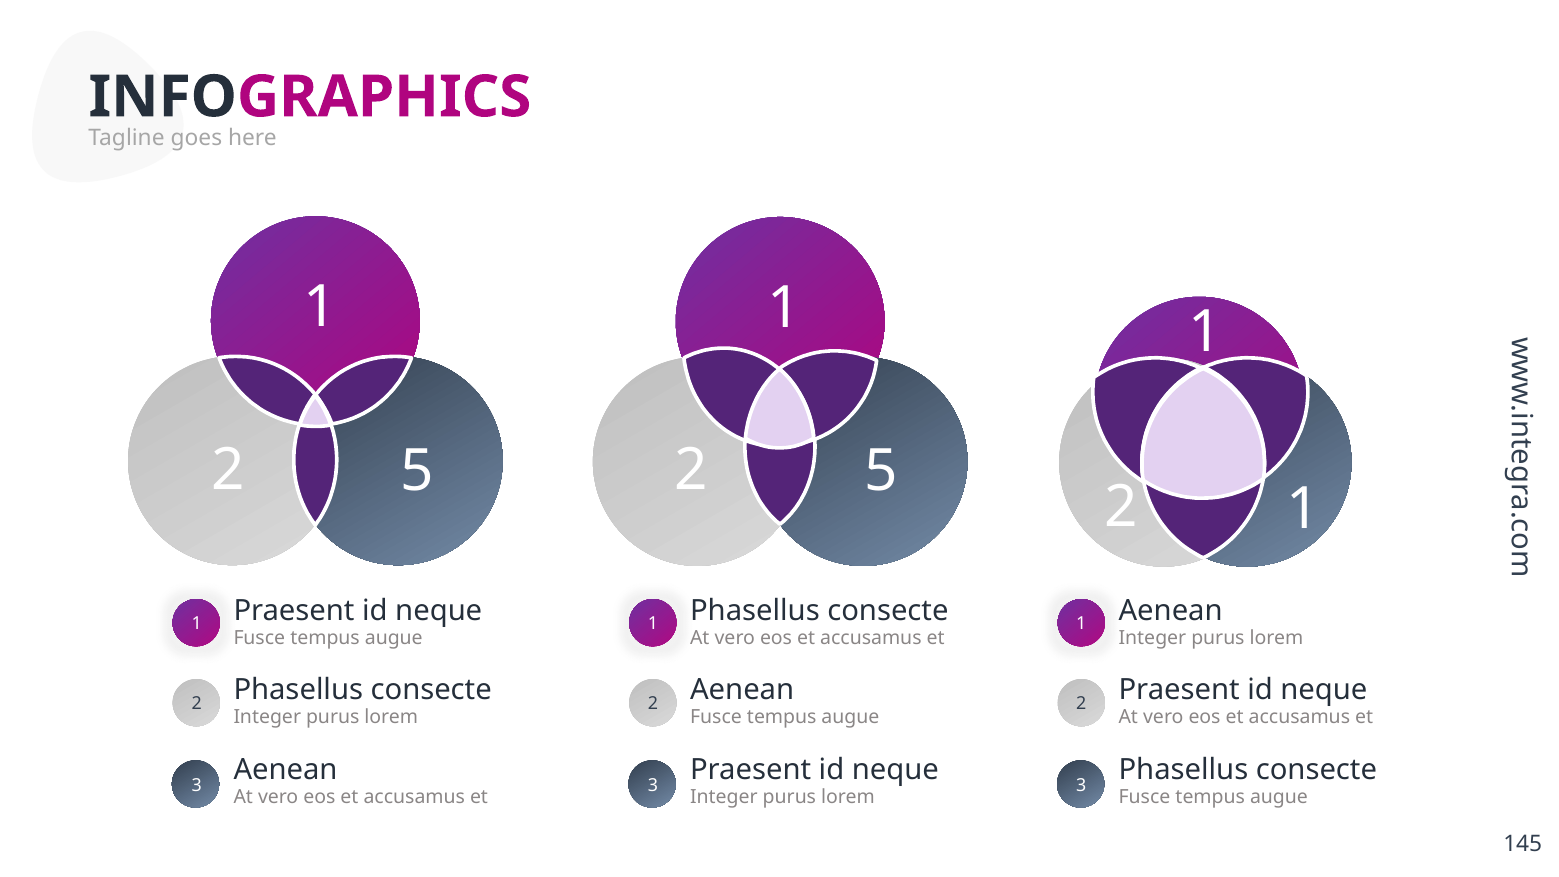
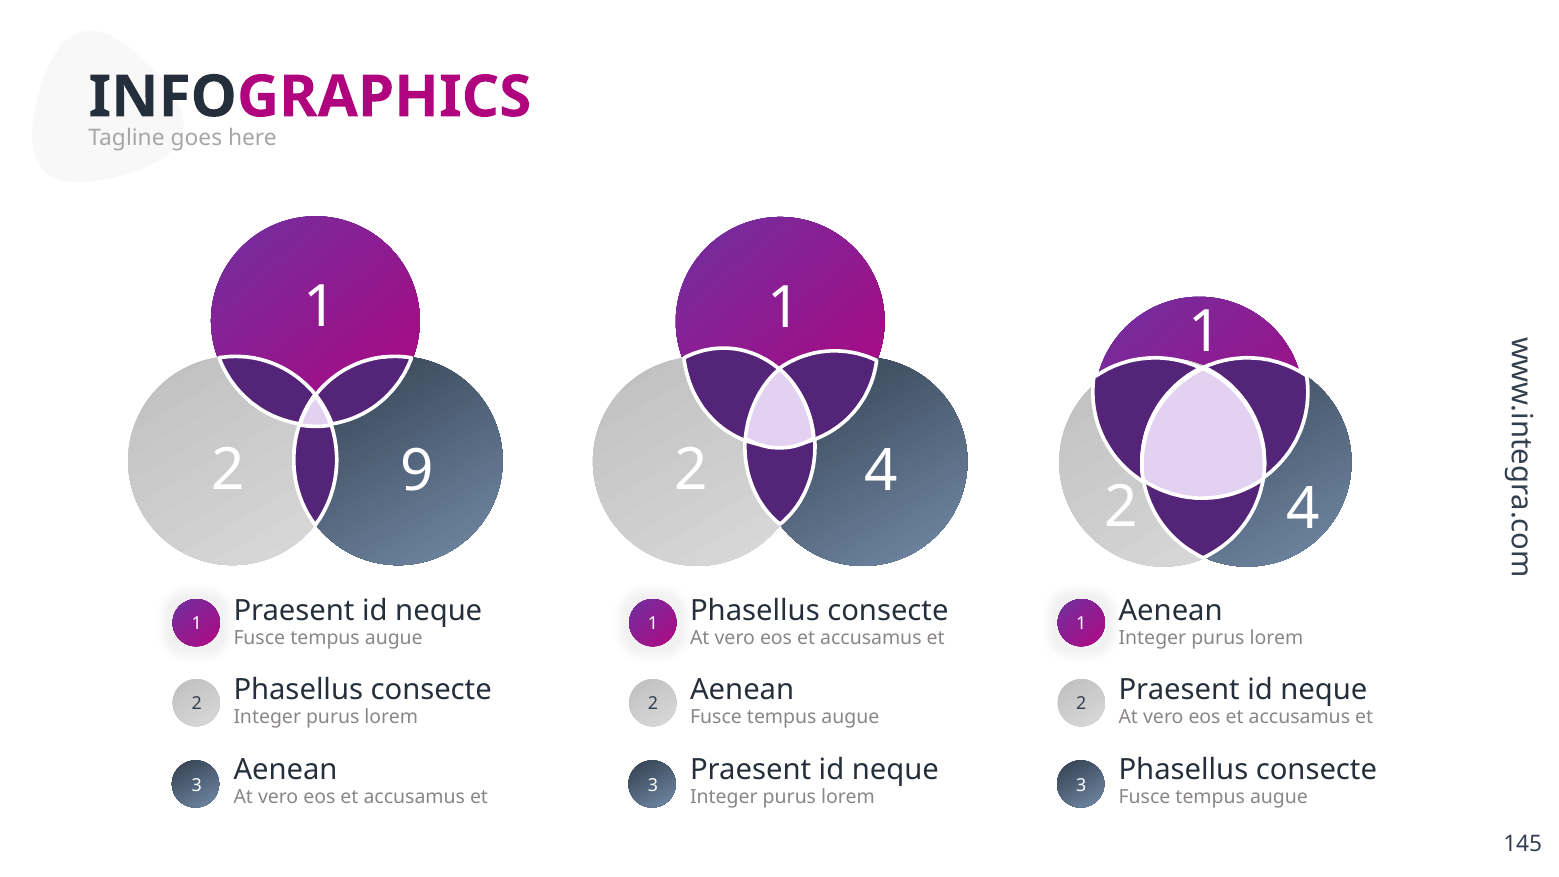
5 at (417, 471): 5 -> 9
5 at (881, 472): 5 -> 4
1 at (1303, 509): 1 -> 4
